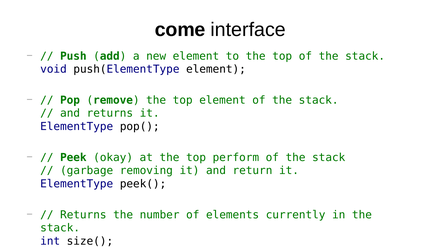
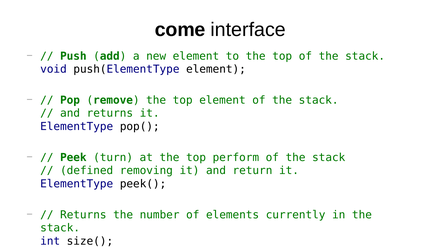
okay: okay -> turn
garbage: garbage -> defined
